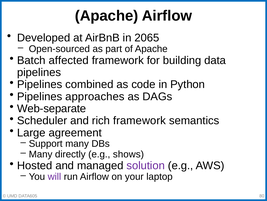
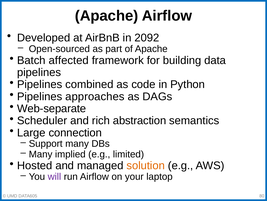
2065: 2065 -> 2092
rich framework: framework -> abstraction
agreement: agreement -> connection
directly: directly -> implied
shows: shows -> limited
solution colour: purple -> orange
